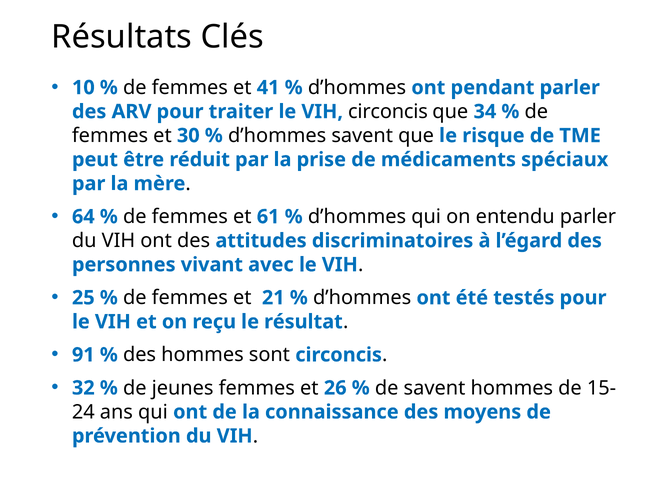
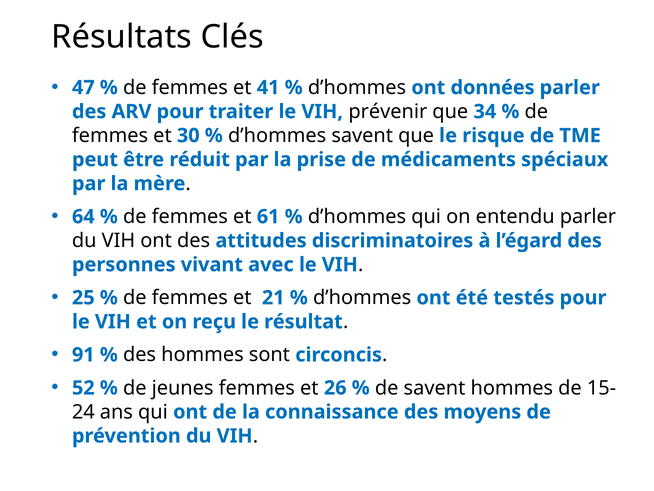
10: 10 -> 47
pendant: pendant -> données
VIH circoncis: circoncis -> prévenir
32: 32 -> 52
